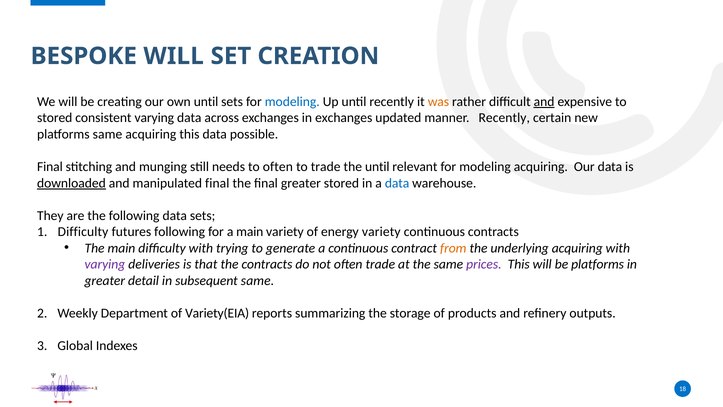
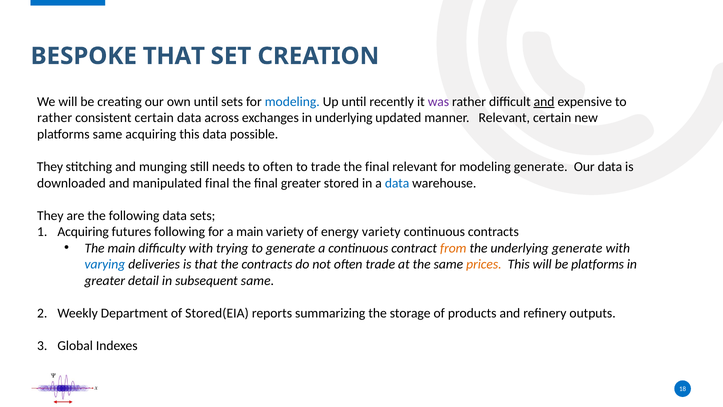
BESPOKE WILL: WILL -> THAT
was colour: orange -> purple
stored at (55, 118): stored -> rather
consistent varying: varying -> certain
in exchanges: exchanges -> underlying
manner Recently: Recently -> Relevant
Final at (50, 167): Final -> They
until at (377, 167): until -> final
modeling acquiring: acquiring -> generate
downloaded underline: present -> none
Difficulty at (83, 232): Difficulty -> Acquiring
underlying acquiring: acquiring -> generate
varying at (105, 264) colour: purple -> blue
prices colour: purple -> orange
Variety(EIA: Variety(EIA -> Stored(EIA
